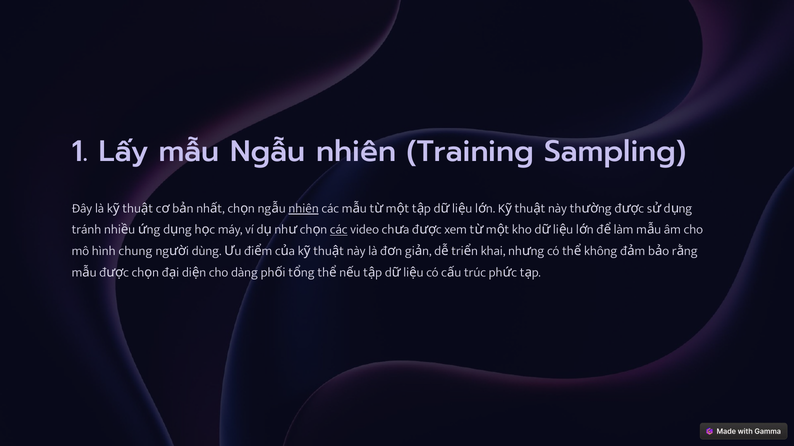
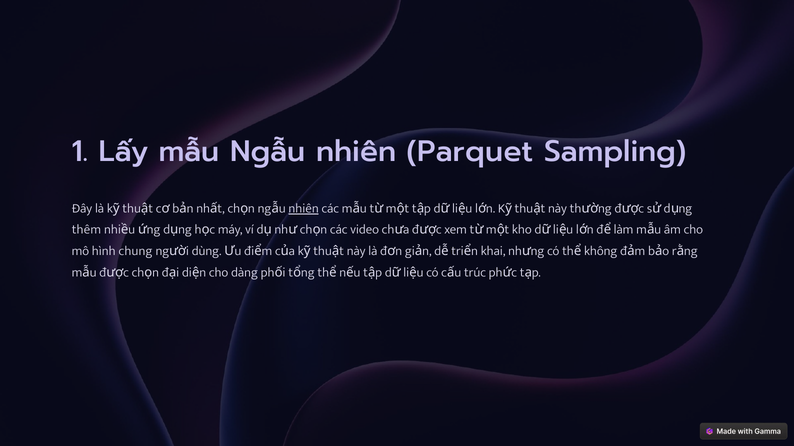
Training: Training -> Parquet
tránh: tránh -> thêm
các at (339, 230) underline: present -> none
